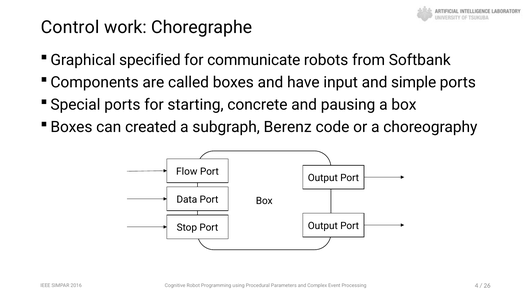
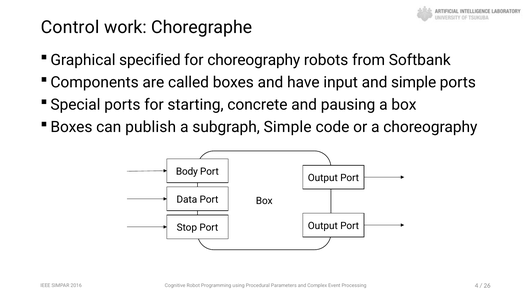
for communicate: communicate -> choreography
created: created -> publish
subgraph Berenz: Berenz -> Simple
Flow: Flow -> Body
